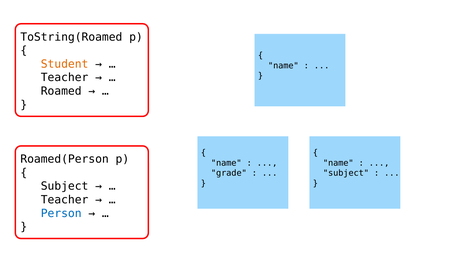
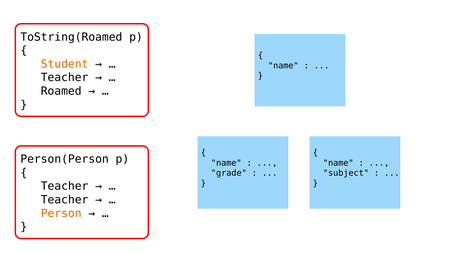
Roamed(Person: Roamed(Person -> Person(Person
Subject at (65, 186): Subject -> Teacher
Person colour: blue -> orange
